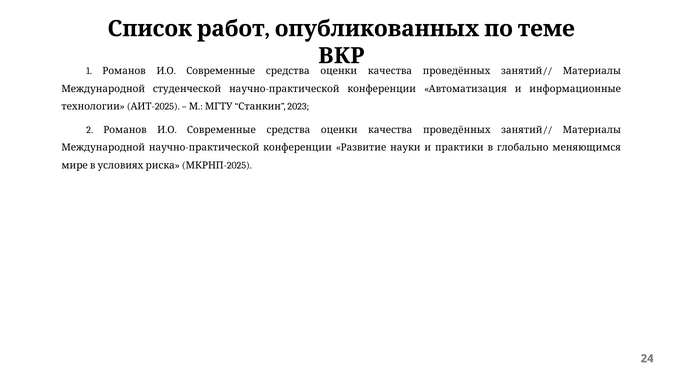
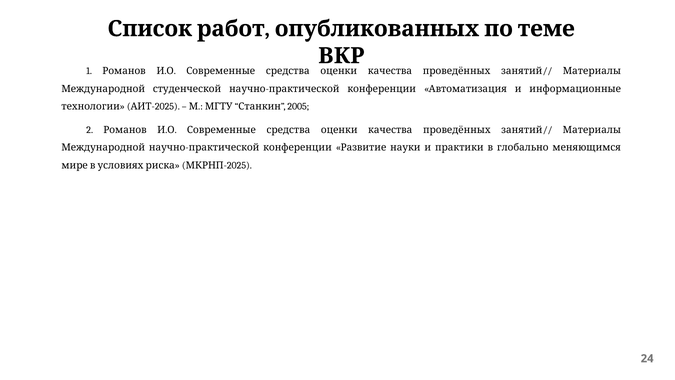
2023: 2023 -> 2005
